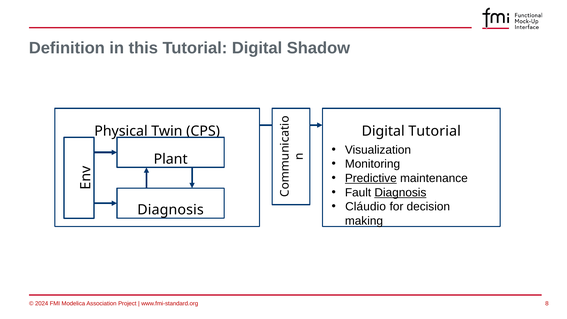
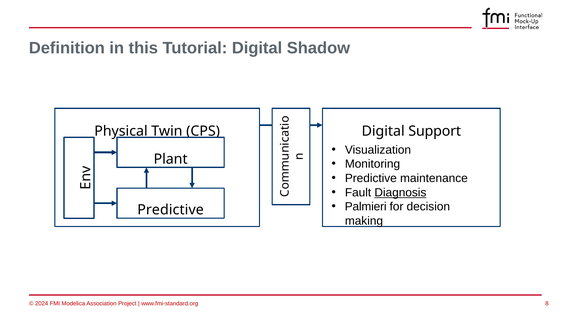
Digital Tutorial: Tutorial -> Support
Predictive at (371, 178) underline: present -> none
Cláudio: Cláudio -> Palmieri
Diagnosis at (171, 210): Diagnosis -> Predictive
